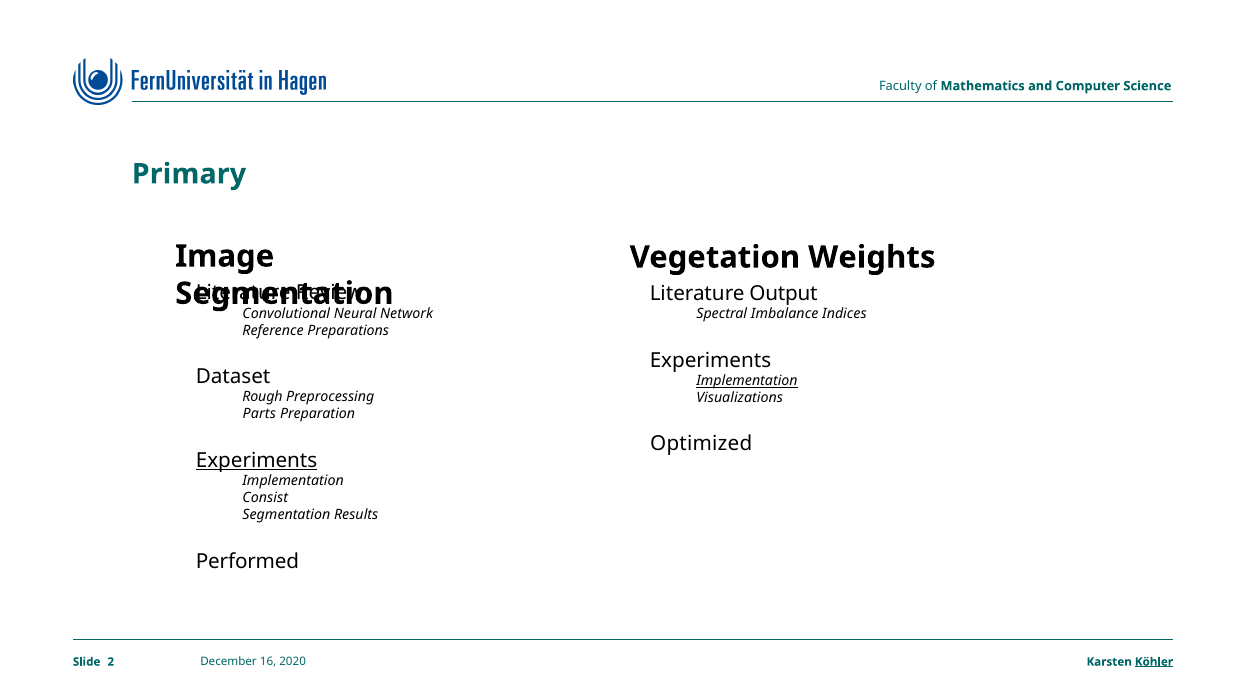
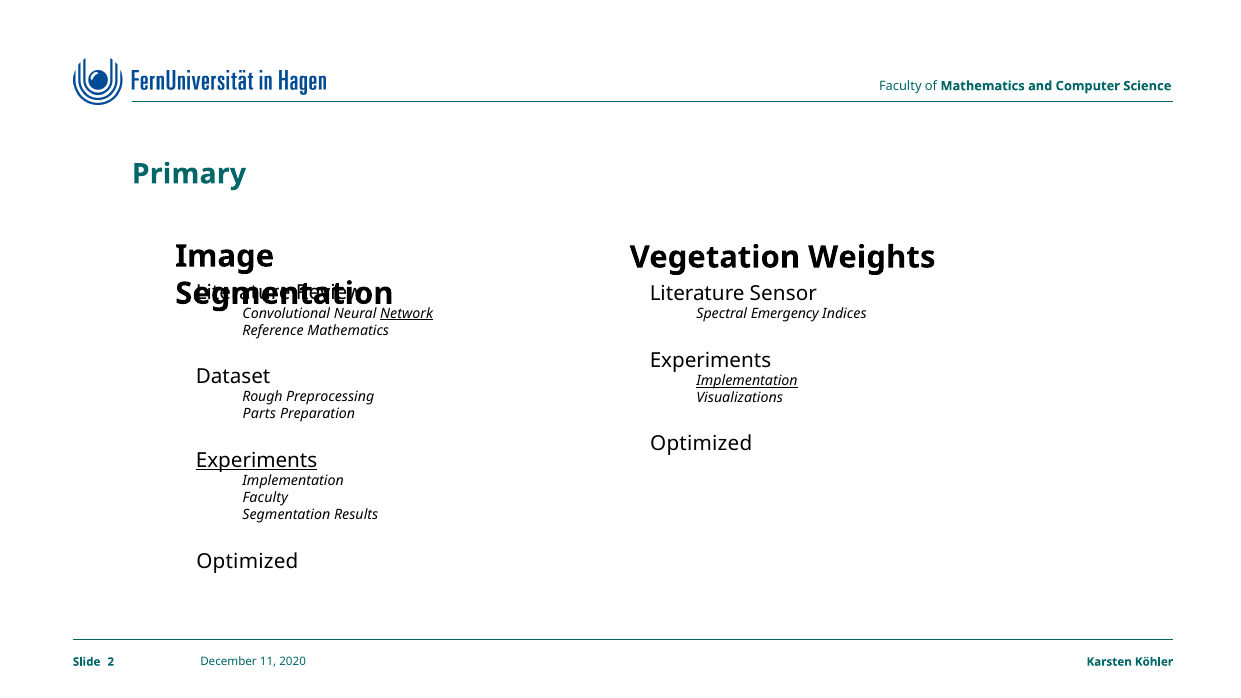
Output: Output -> Sensor
Network underline: none -> present
Imbalance: Imbalance -> Emergency
Reference Preparations: Preparations -> Mathematics
Consist at (265, 498): Consist -> Faculty
Performed at (247, 561): Performed -> Optimized
16: 16 -> 11
Köhler underline: present -> none
